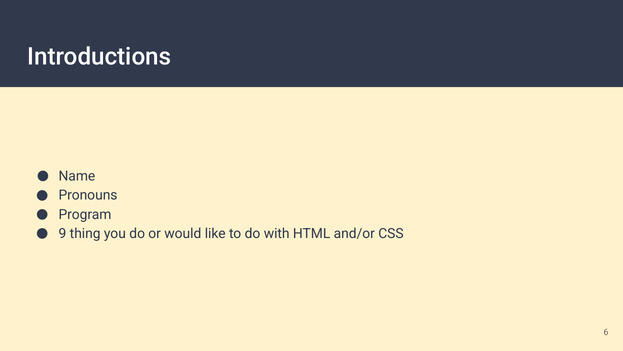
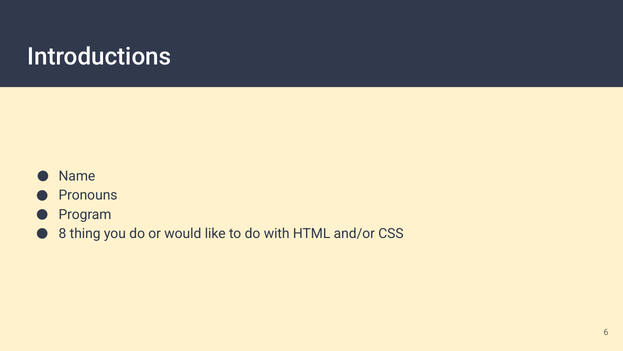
9: 9 -> 8
